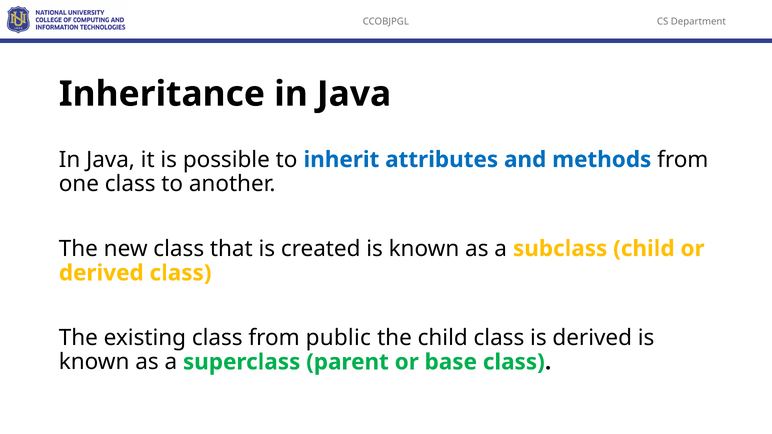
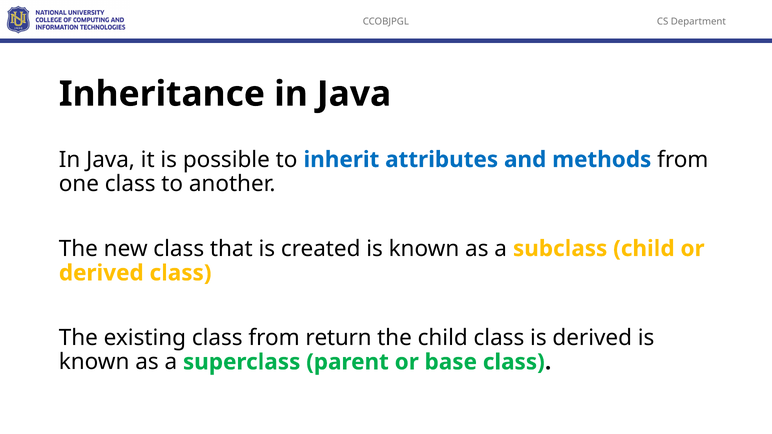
public: public -> return
